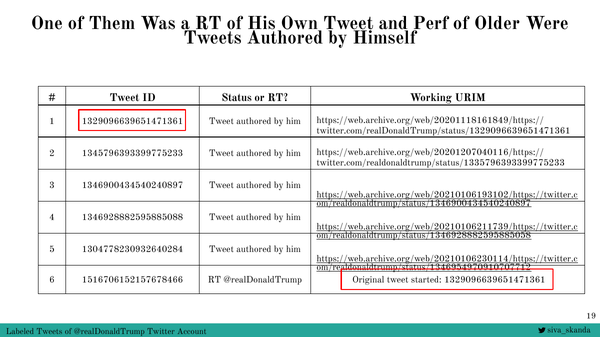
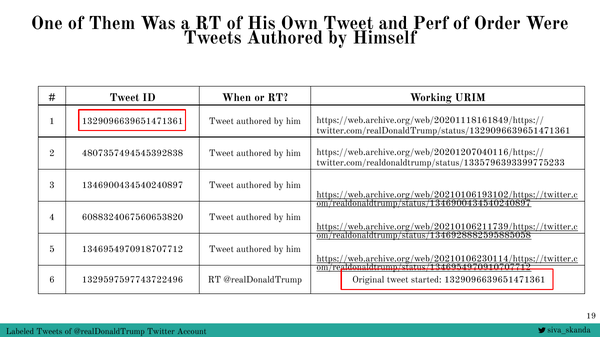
Older: Older -> Order
Status: Status -> When
1345796393399775233: 1345796393399775233 -> 4807357494545392838
1346928882595885088: 1346928882595885088 -> 6088324067560653820
1304778230932640284: 1304778230932640284 -> 1346954970918707712
1516706152157678466: 1516706152157678466 -> 1329597597743722496
